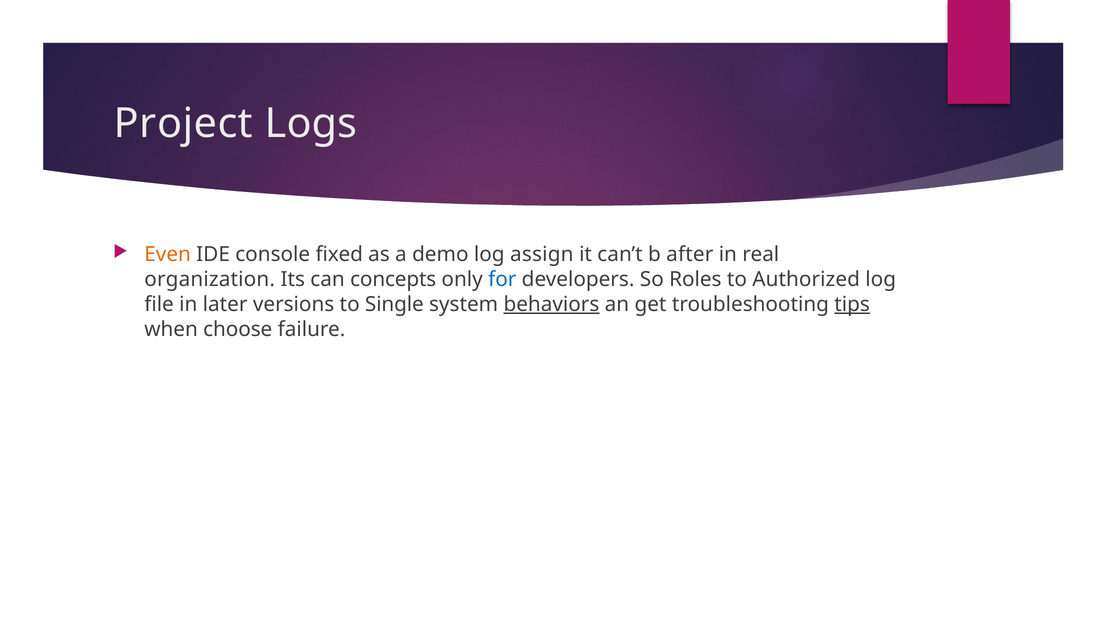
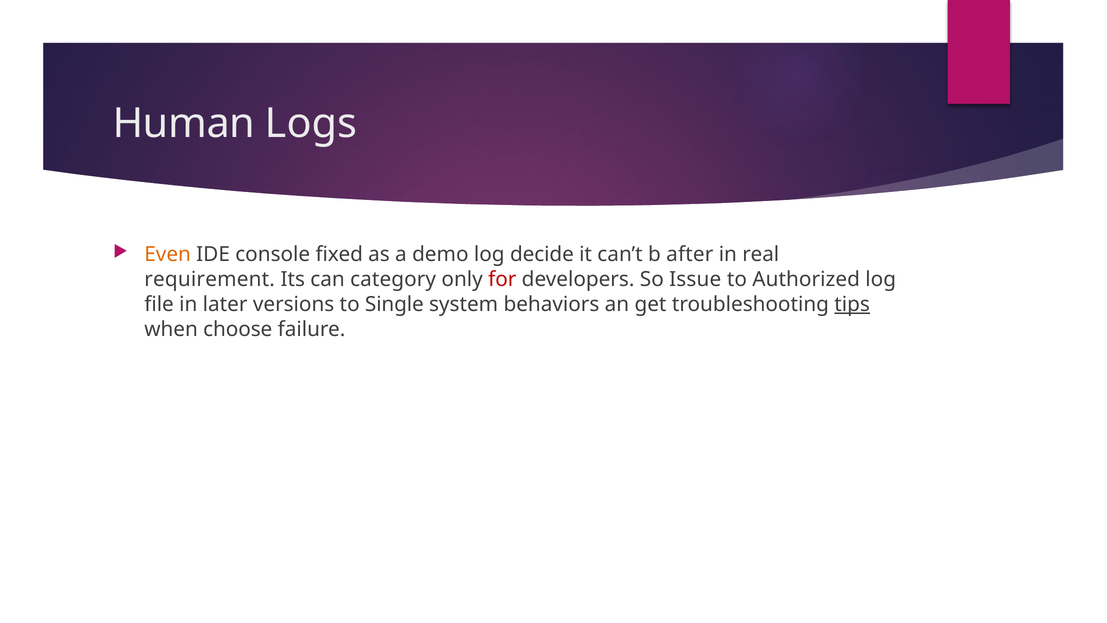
Project: Project -> Human
assign: assign -> decide
organization: organization -> requirement
concepts: concepts -> category
for colour: blue -> red
Roles: Roles -> Issue
behaviors underline: present -> none
